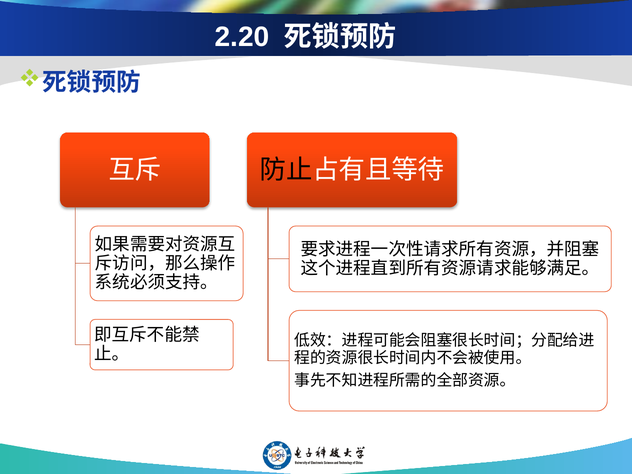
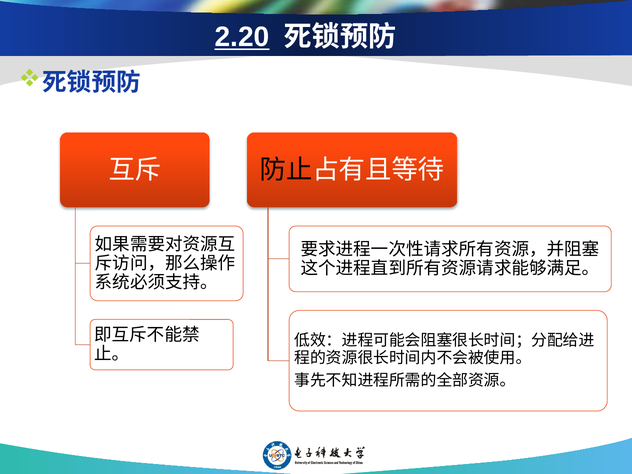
2.20 underline: none -> present
